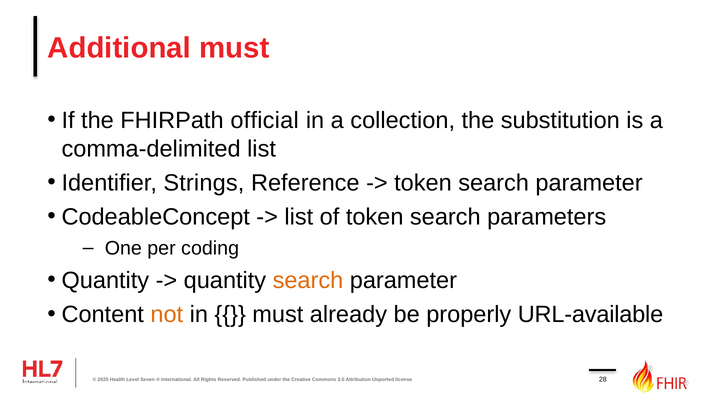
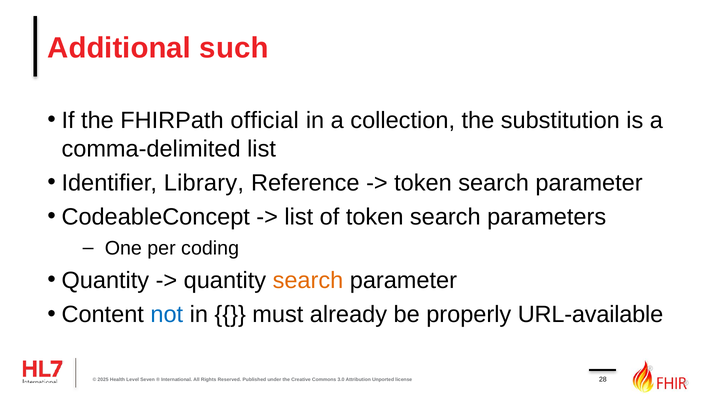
Additional must: must -> such
Strings: Strings -> Library
not colour: orange -> blue
